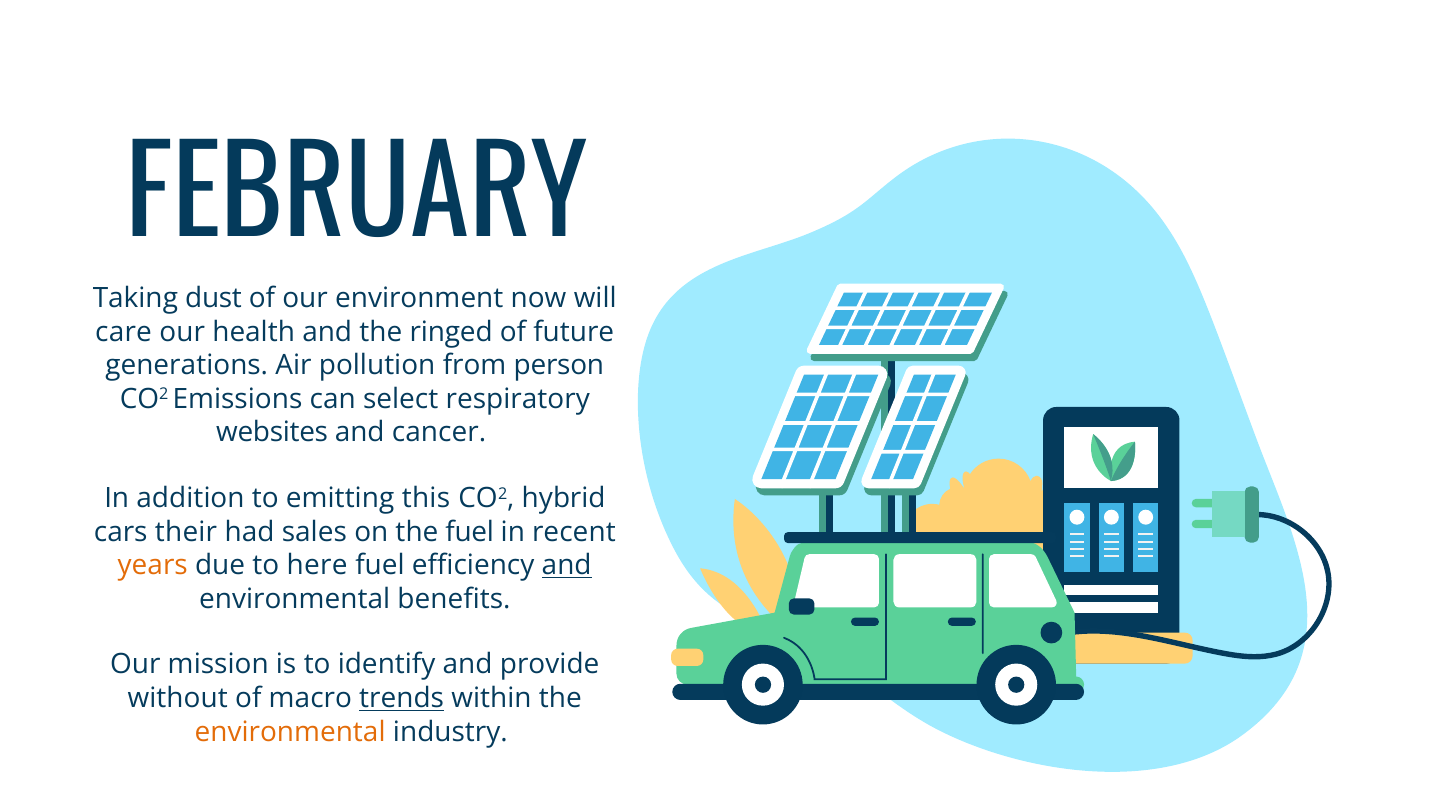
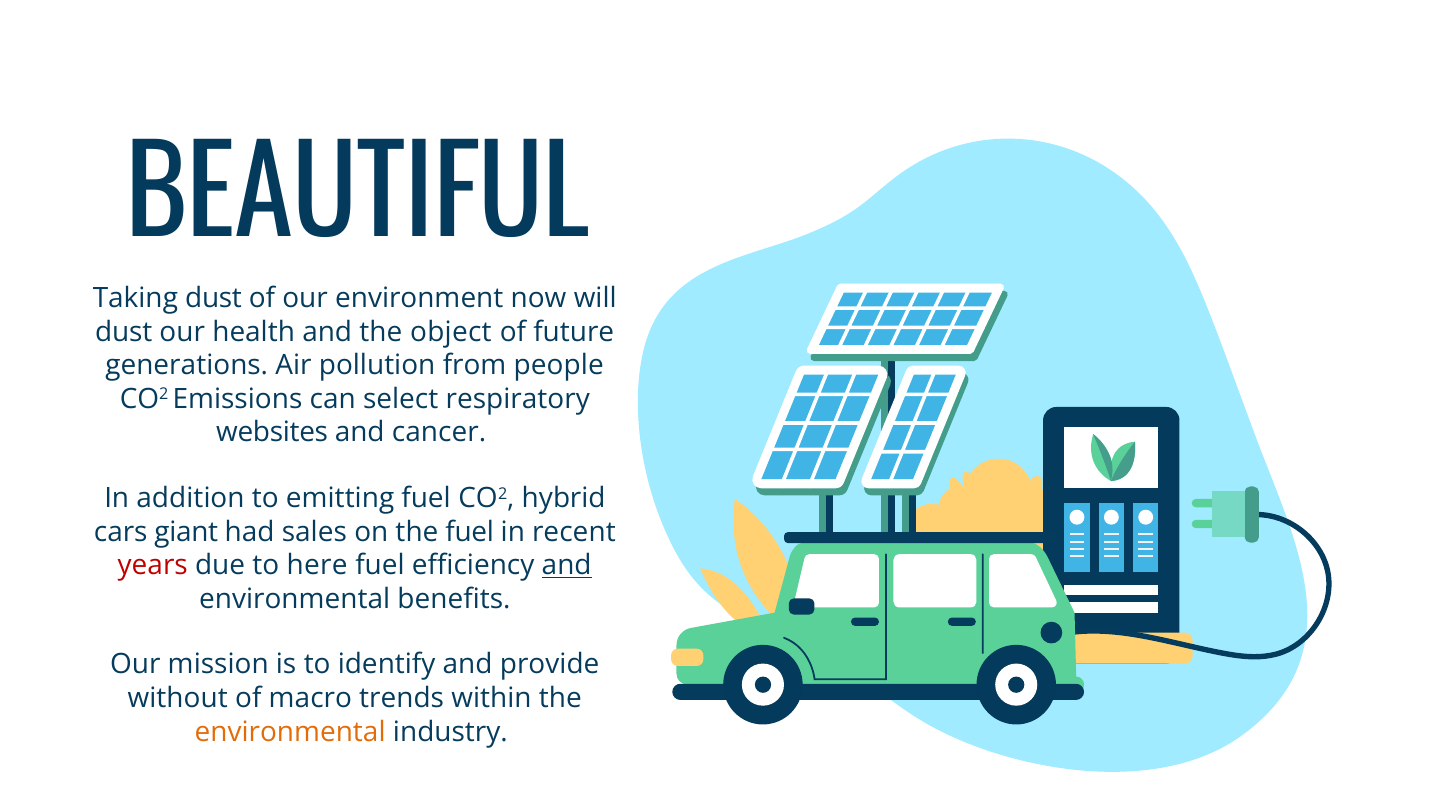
FEBRUARY: FEBRUARY -> BEAUTIFUL
care at (124, 332): care -> dust
ringed: ringed -> object
person: person -> people
emitting this: this -> fuel
their: their -> giant
years colour: orange -> red
trends underline: present -> none
